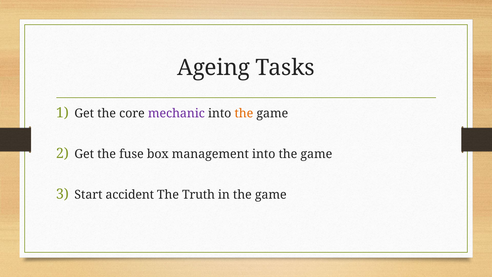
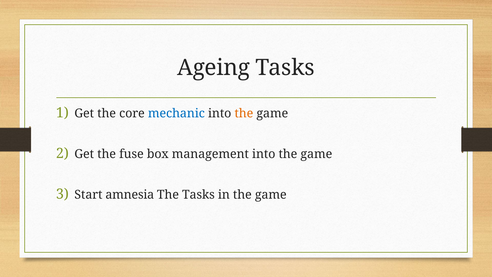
mechanic colour: purple -> blue
accident: accident -> amnesia
The Truth: Truth -> Tasks
